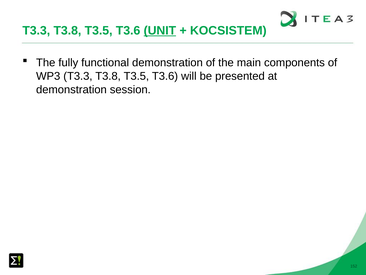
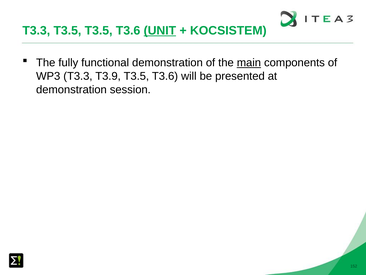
T3.8 at (67, 31): T3.8 -> T3.5
main underline: none -> present
WP3 T3.3 T3.8: T3.8 -> T3.9
